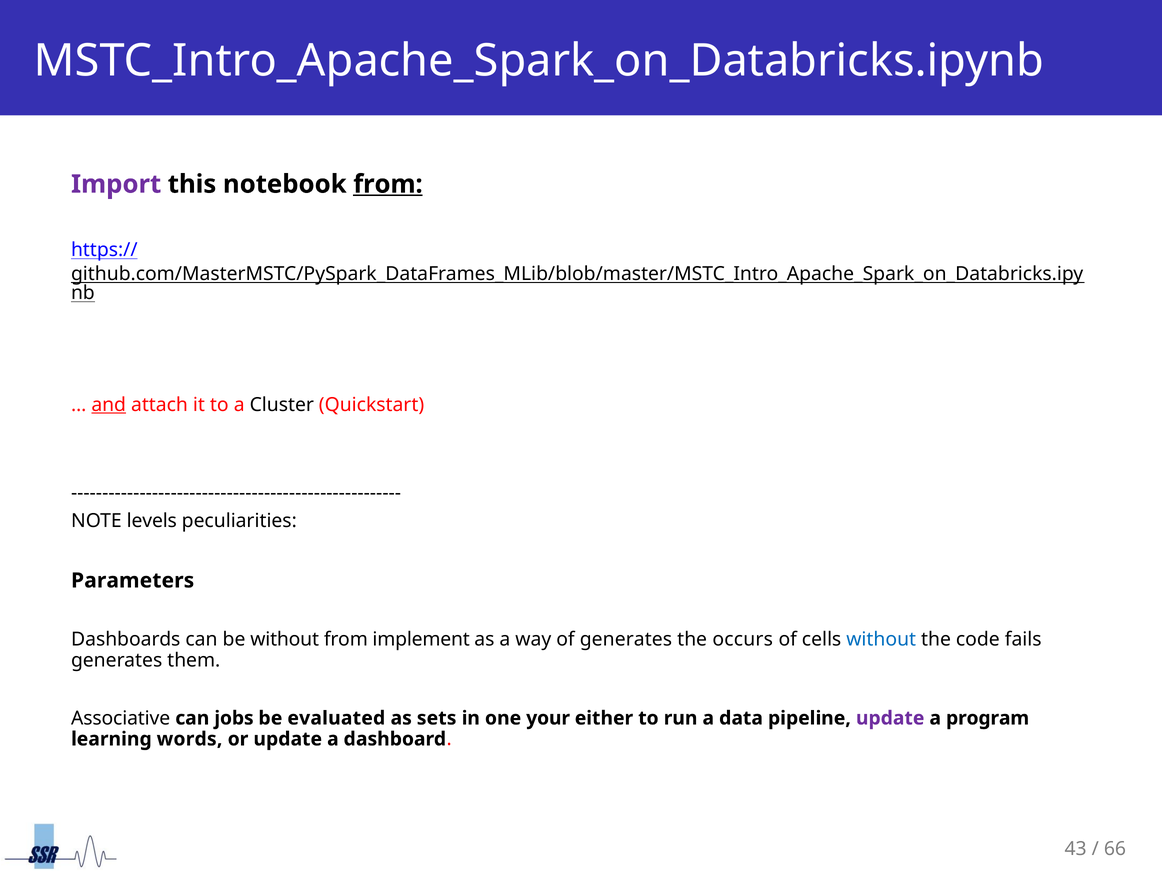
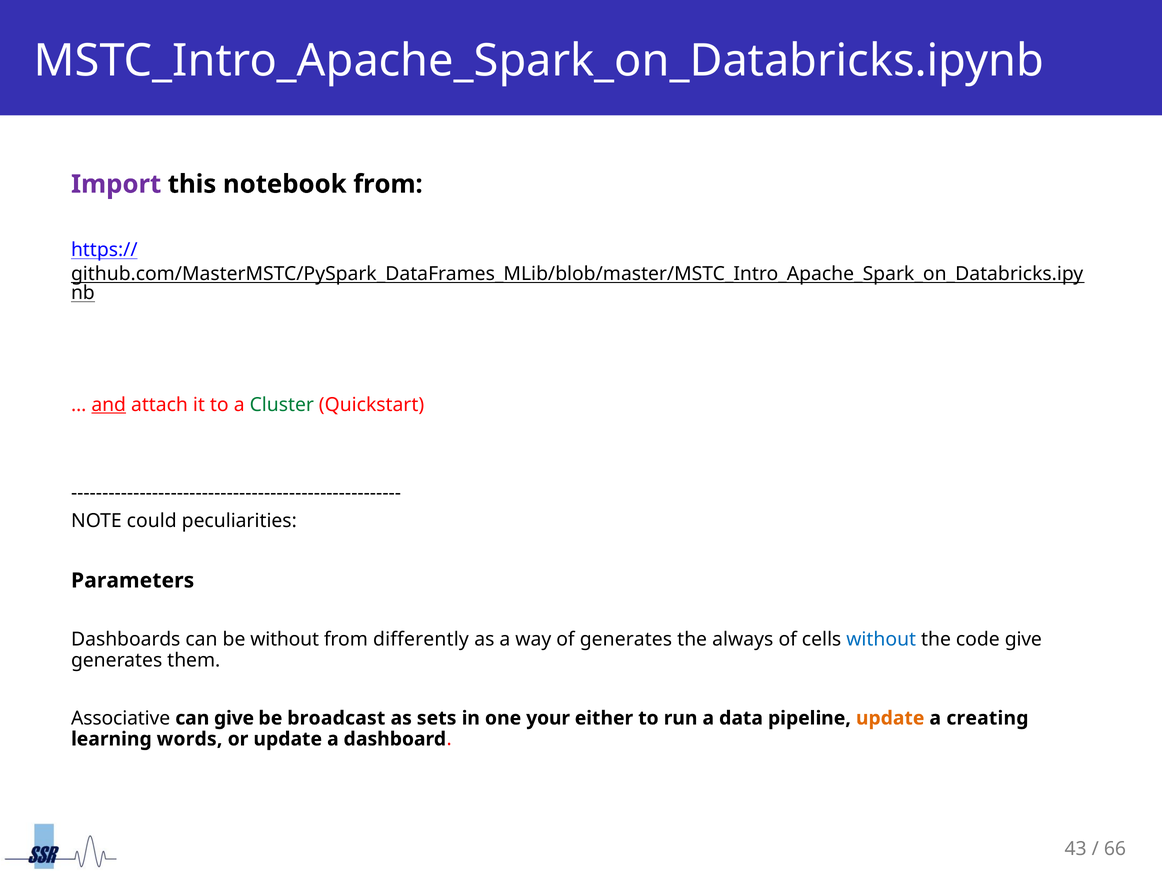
from at (388, 184) underline: present -> none
Cluster colour: black -> green
levels: levels -> could
implement: implement -> differently
occurs: occurs -> always
code fails: fails -> give
can jobs: jobs -> give
evaluated: evaluated -> broadcast
update at (890, 719) colour: purple -> orange
program: program -> creating
